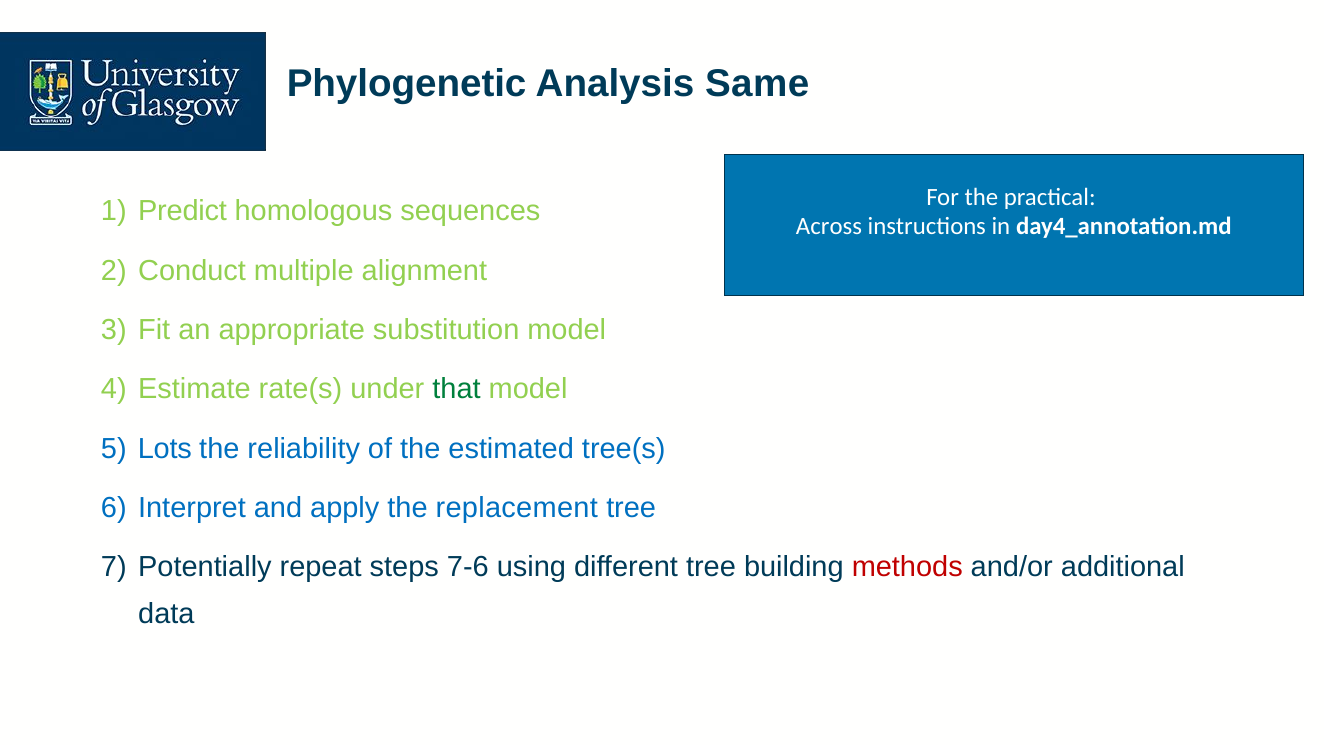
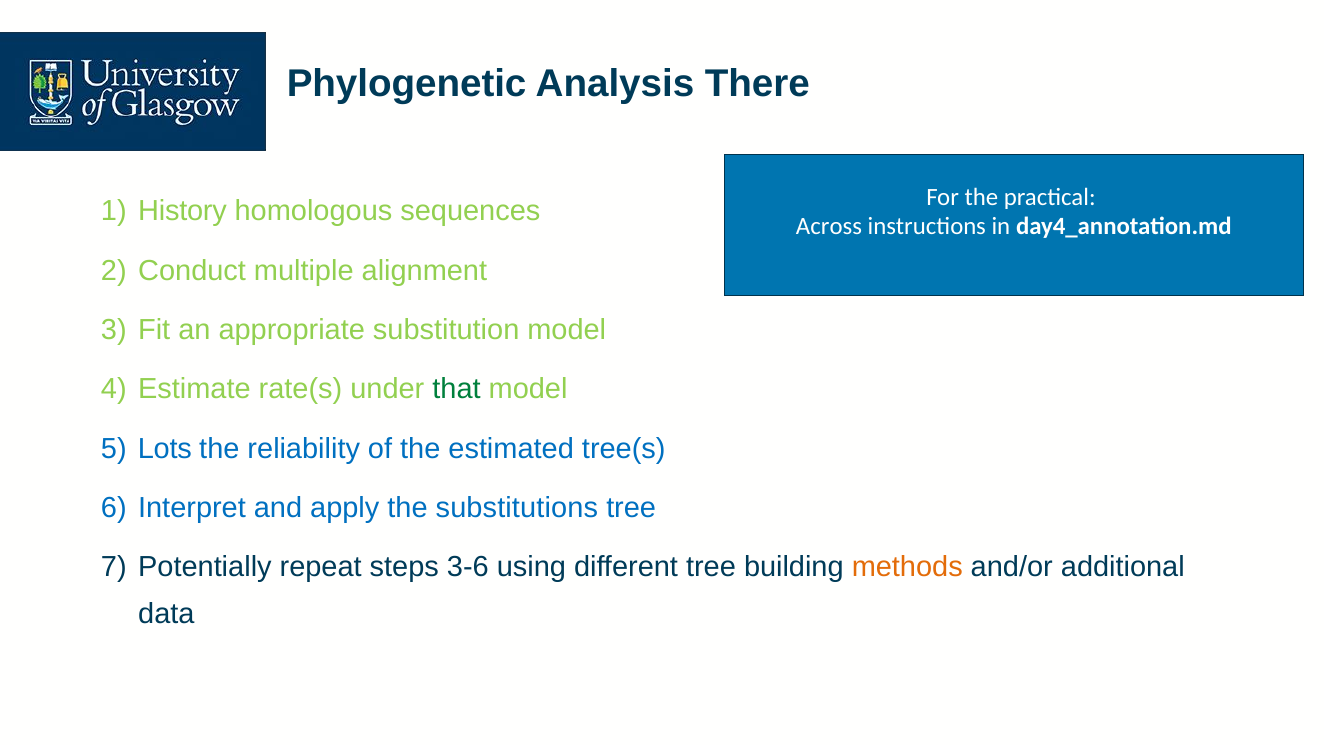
Same: Same -> There
Predict: Predict -> History
replacement: replacement -> substitutions
7-6: 7-6 -> 3-6
methods colour: red -> orange
